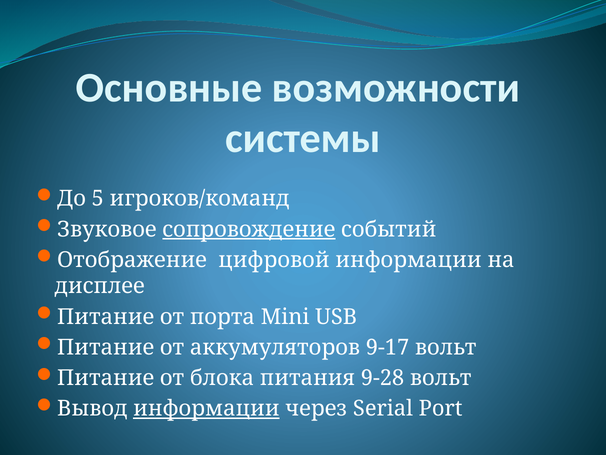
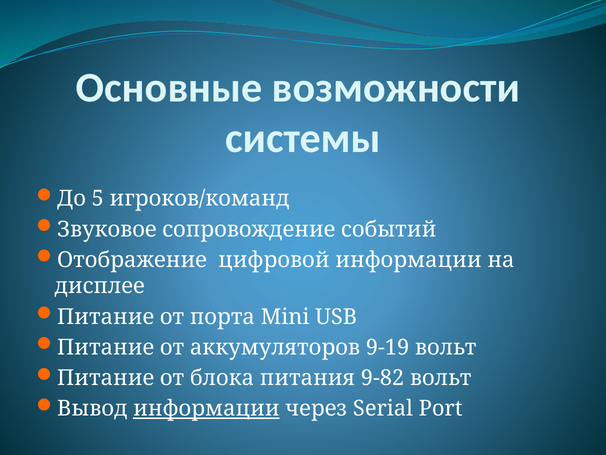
сопровождение underline: present -> none
9-17: 9-17 -> 9-19
9-28: 9-28 -> 9-82
